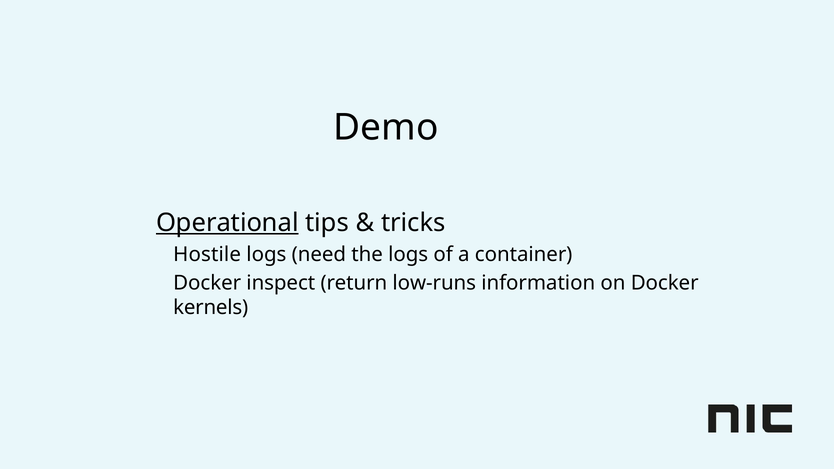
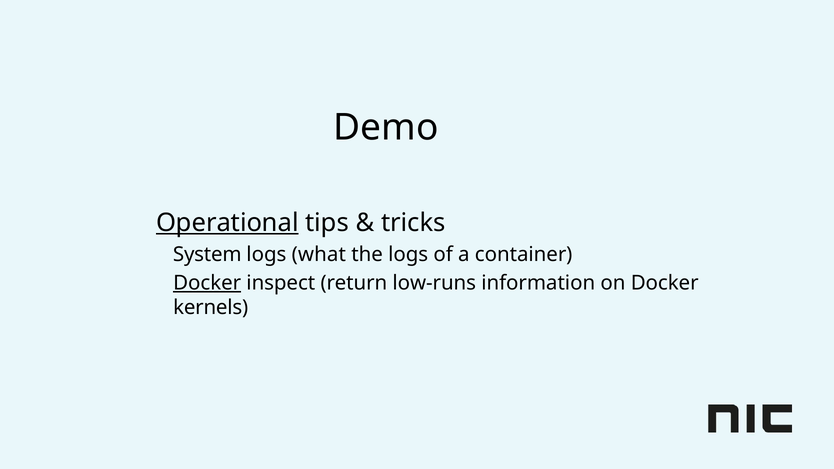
Hostile: Hostile -> System
need: need -> what
Docker at (207, 283) underline: none -> present
